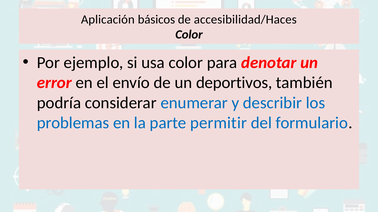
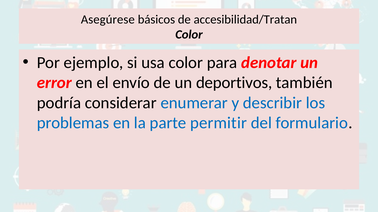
Aplicación: Aplicación -> Asegúrese
accesibilidad/Haces: accesibilidad/Haces -> accesibilidad/Tratan
